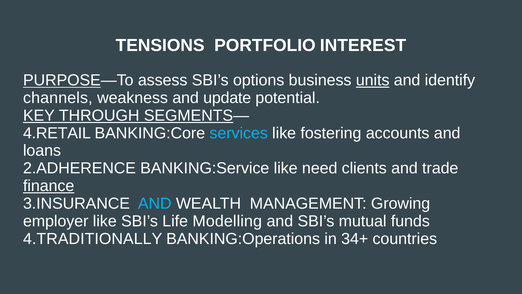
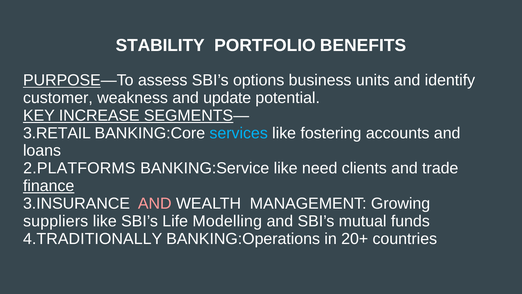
TENSIONS: TENSIONS -> STABILITY
INTEREST: INTEREST -> BENEFITS
units underline: present -> none
channels: channels -> customer
THROUGH: THROUGH -> INCREASE
4.RETAIL: 4.RETAIL -> 3.RETAIL
2.ADHERENCE: 2.ADHERENCE -> 2.PLATFORMS
AND at (155, 203) colour: light blue -> pink
employer: employer -> suppliers
34+: 34+ -> 20+
